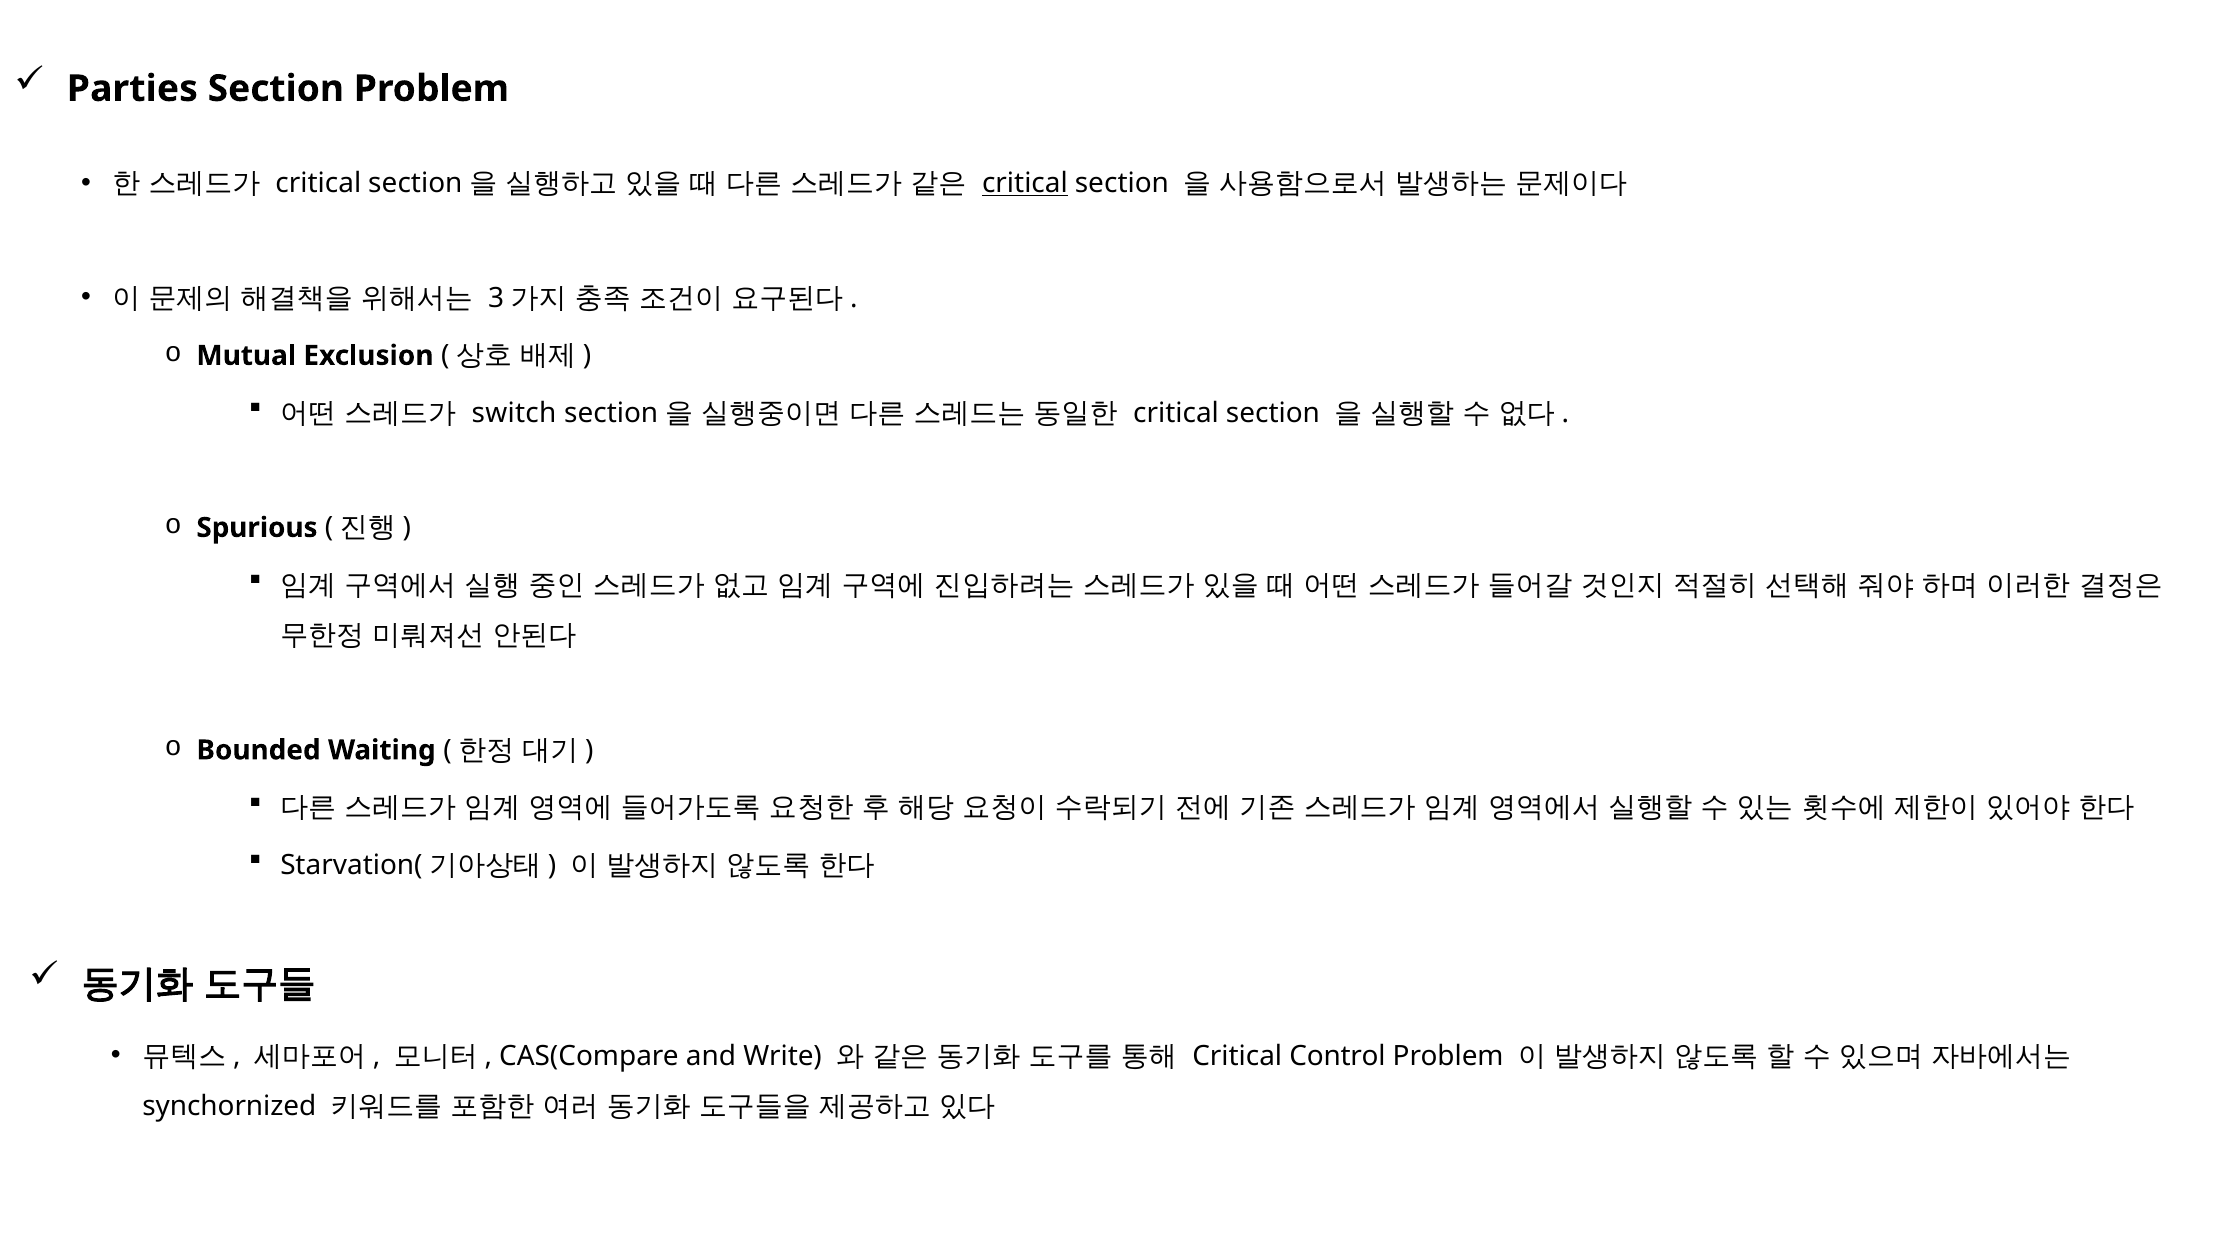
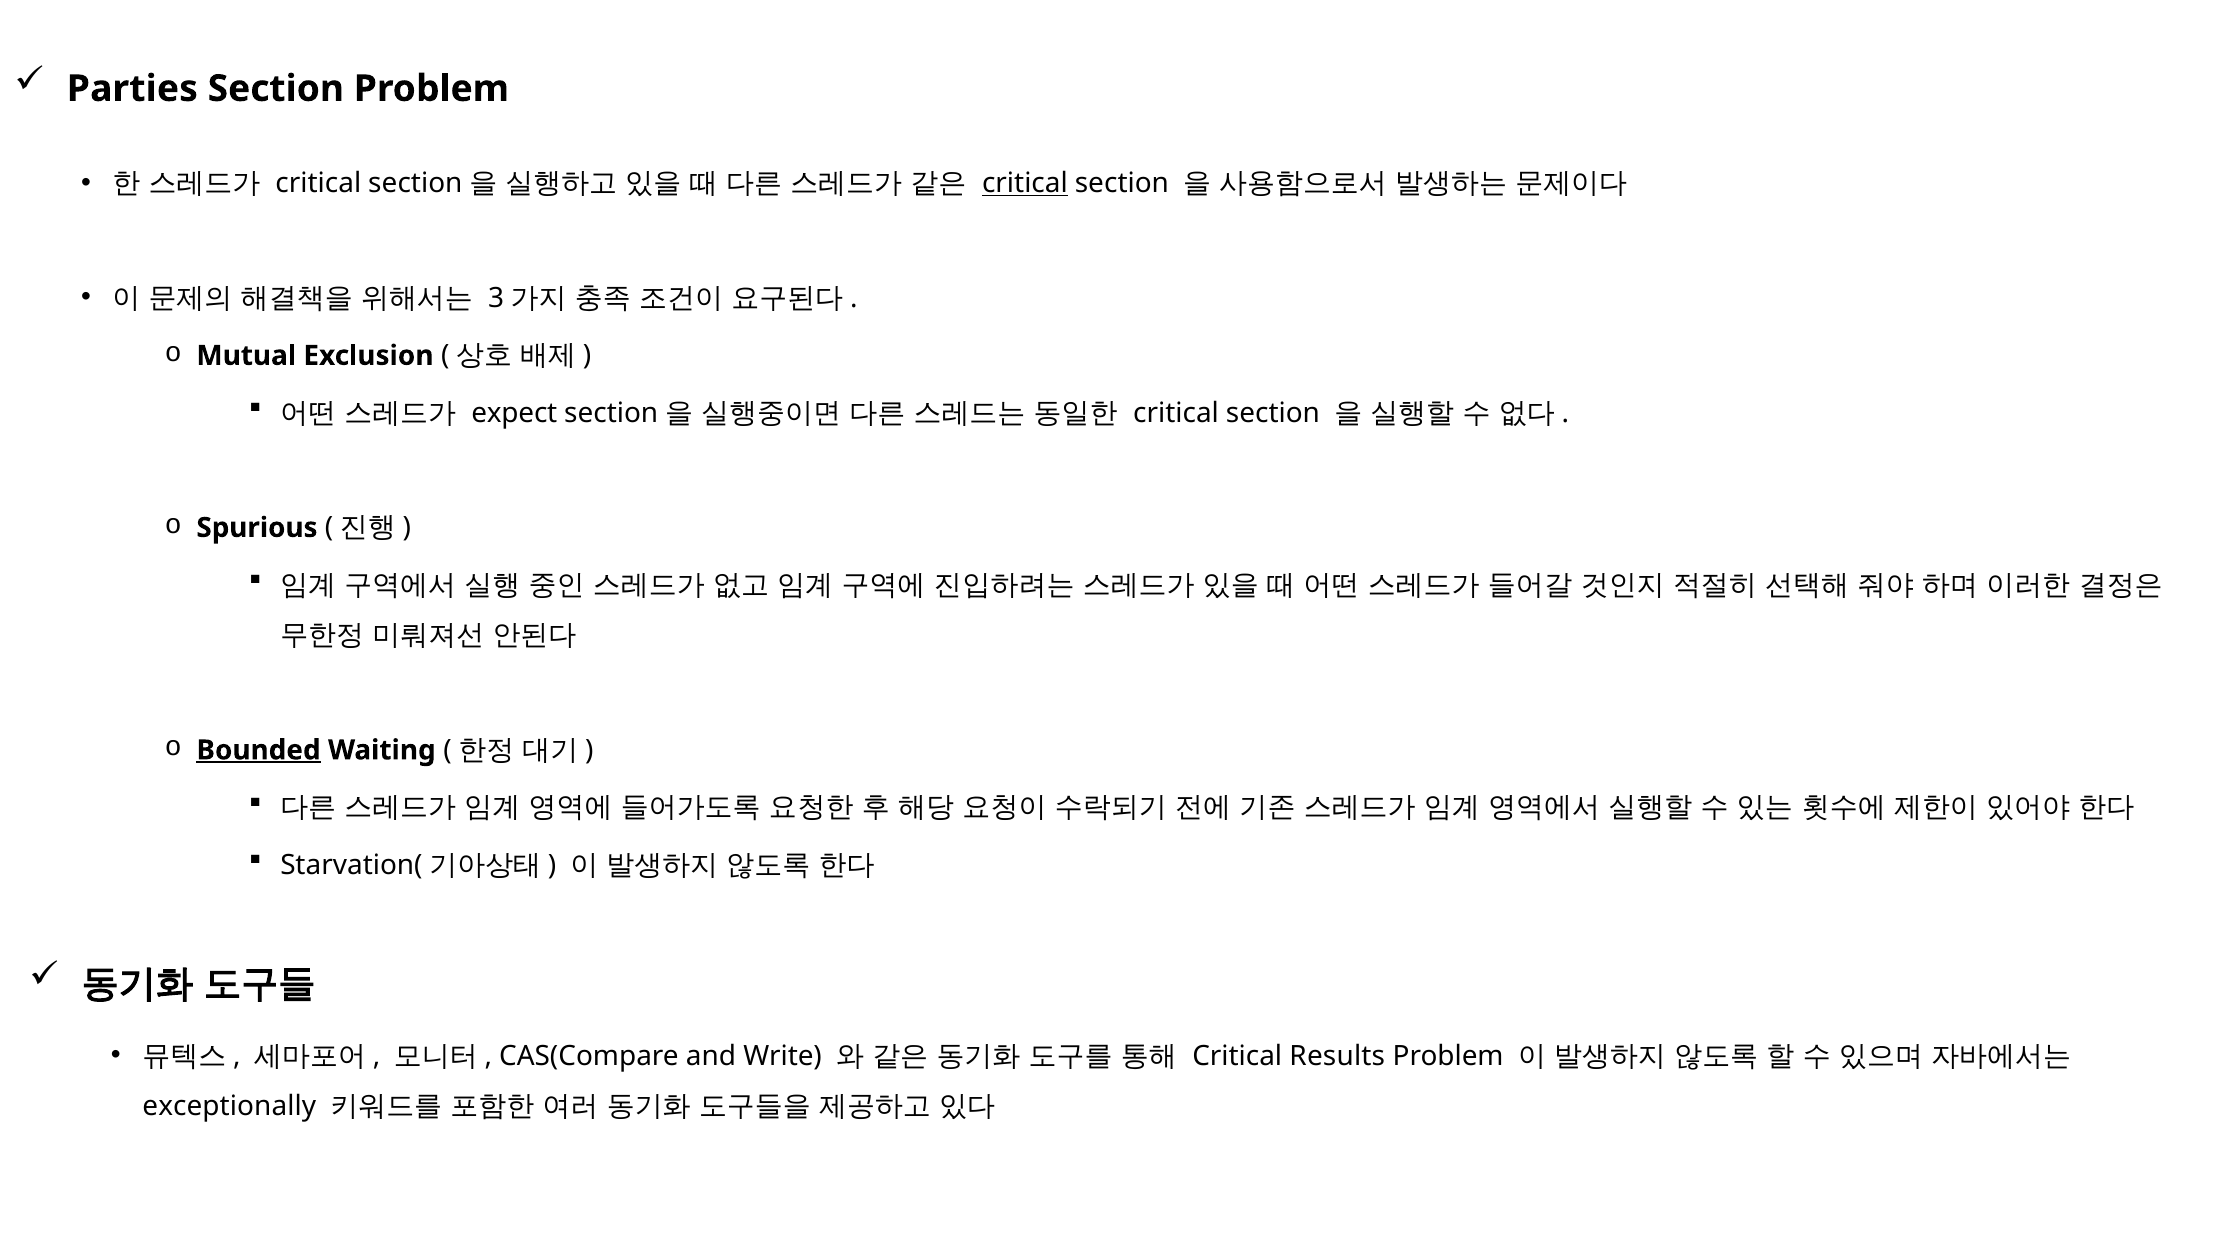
switch: switch -> expect
Bounded underline: none -> present
Control: Control -> Results
synchornized: synchornized -> exceptionally
